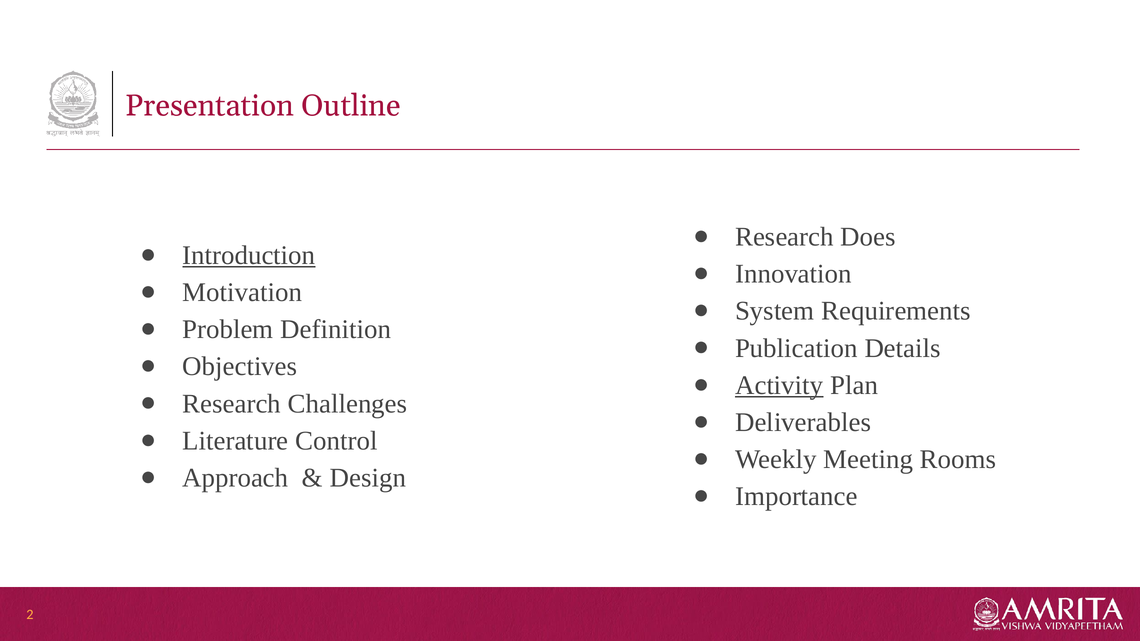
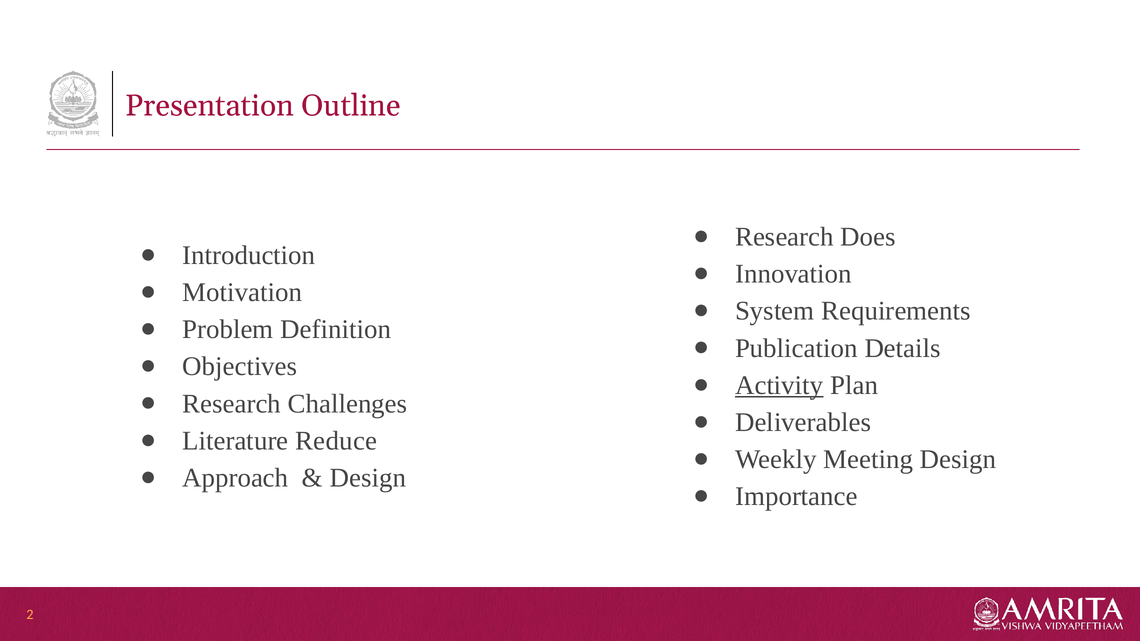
Introduction underline: present -> none
Control: Control -> Reduce
Meeting Rooms: Rooms -> Design
